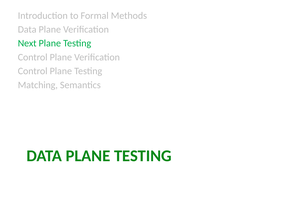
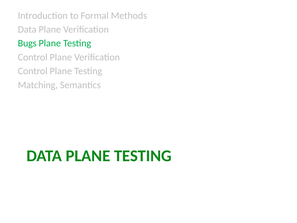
Next: Next -> Bugs
